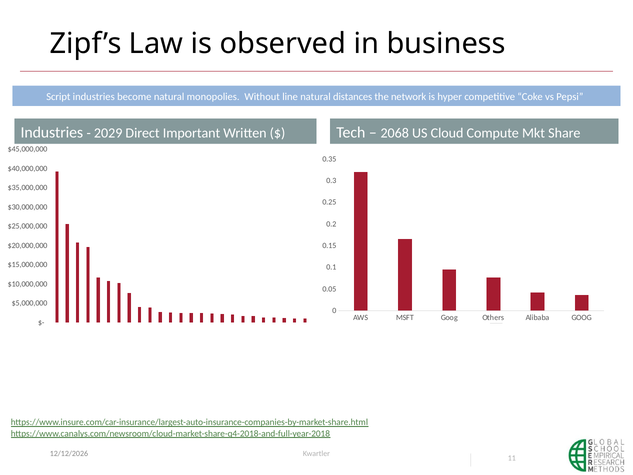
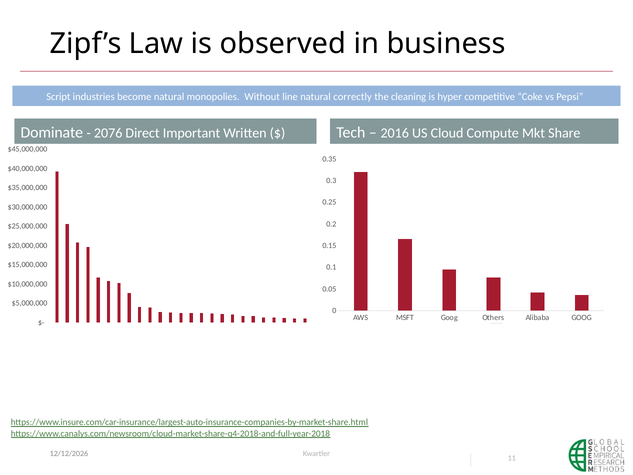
distances: distances -> correctly
network: network -> cleaning
Industries at (52, 132): Industries -> Dominate
2029: 2029 -> 2076
2068: 2068 -> 2016
